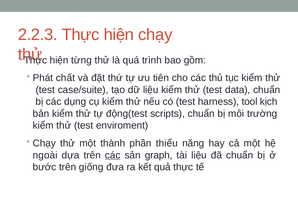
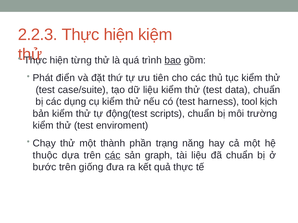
hiện chạy: chạy -> kiệm
bao underline: none -> present
chất: chất -> điển
thiểu: thiểu -> trạng
ngoài: ngoài -> thuộc
